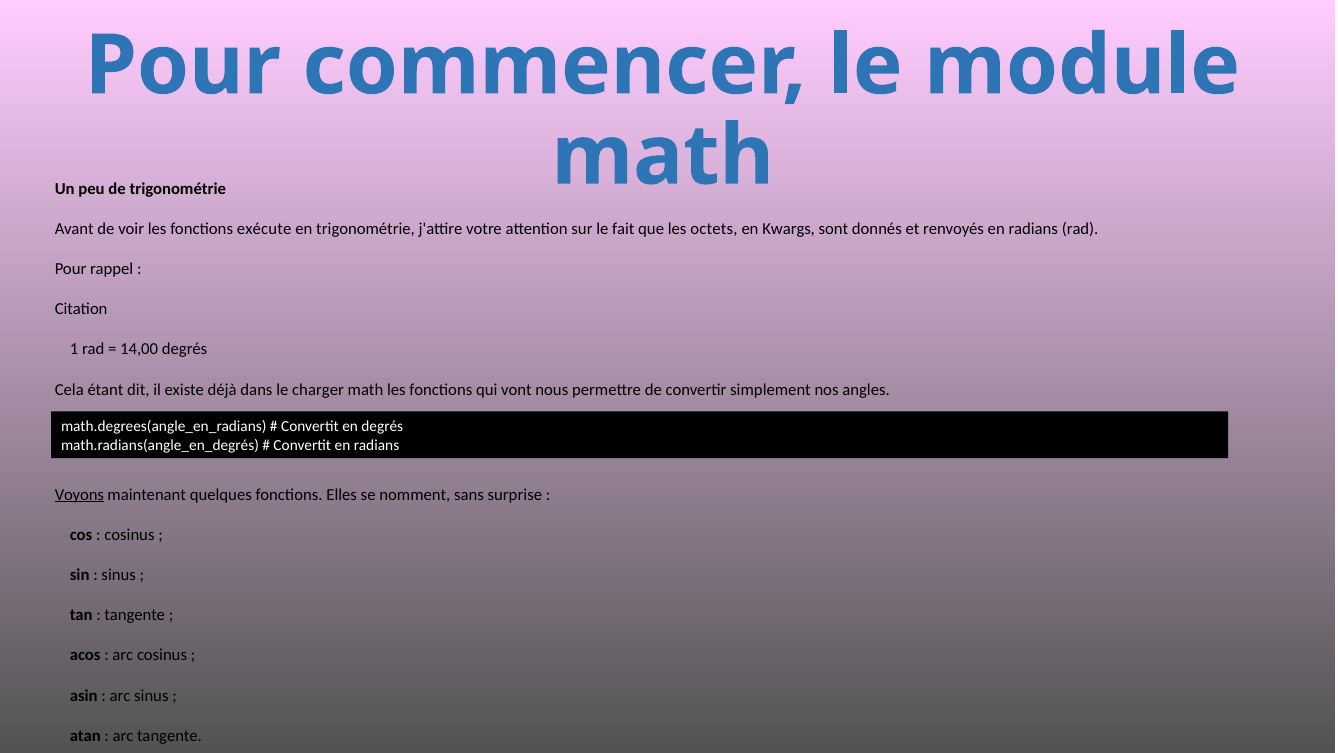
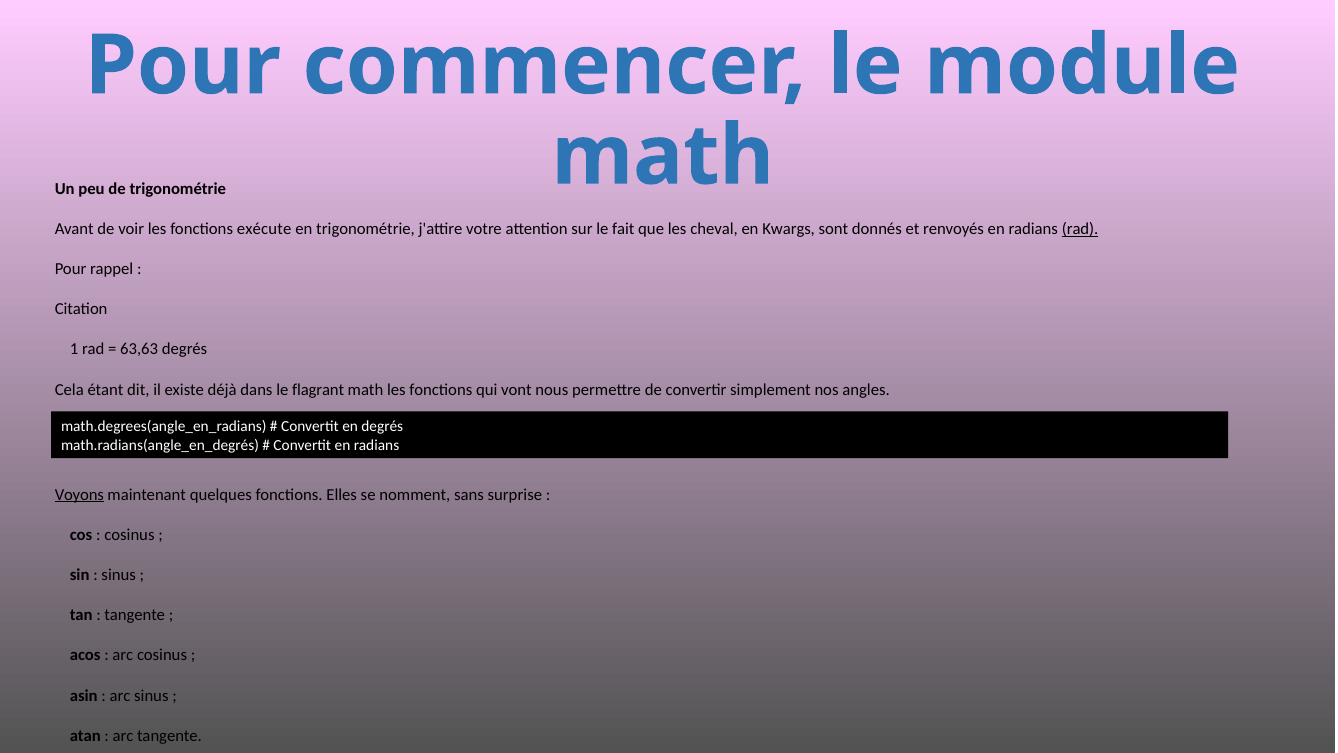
octets: octets -> cheval
rad at (1080, 229) underline: none -> present
14,00: 14,00 -> 63,63
charger: charger -> flagrant
